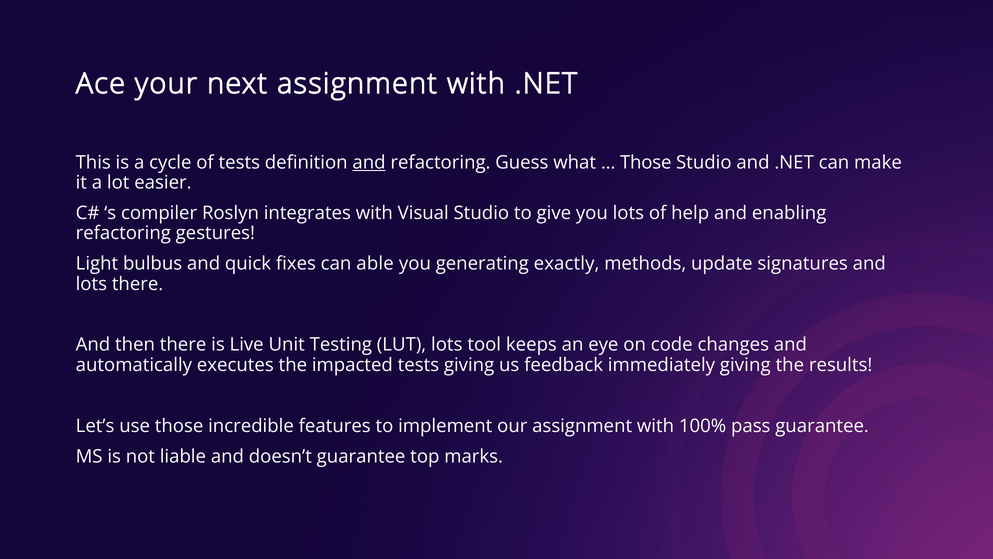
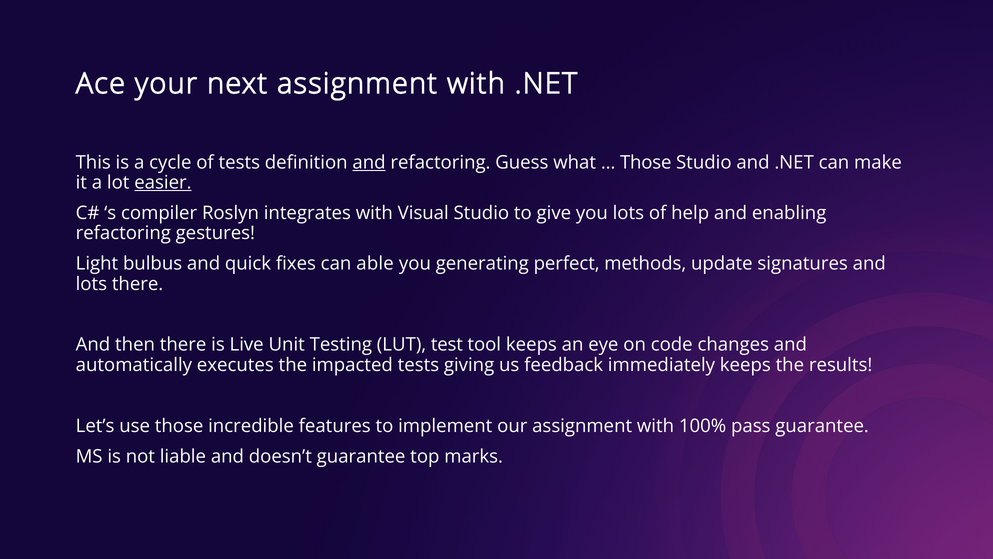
easier underline: none -> present
exactly: exactly -> perfect
LUT lots: lots -> test
immediately giving: giving -> keeps
